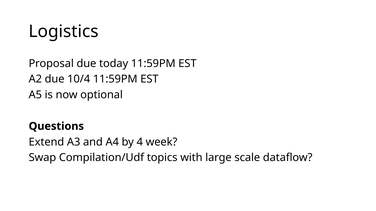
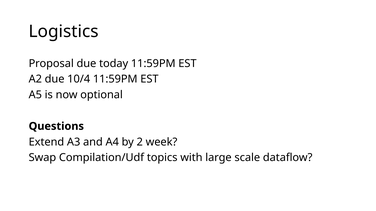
4: 4 -> 2
